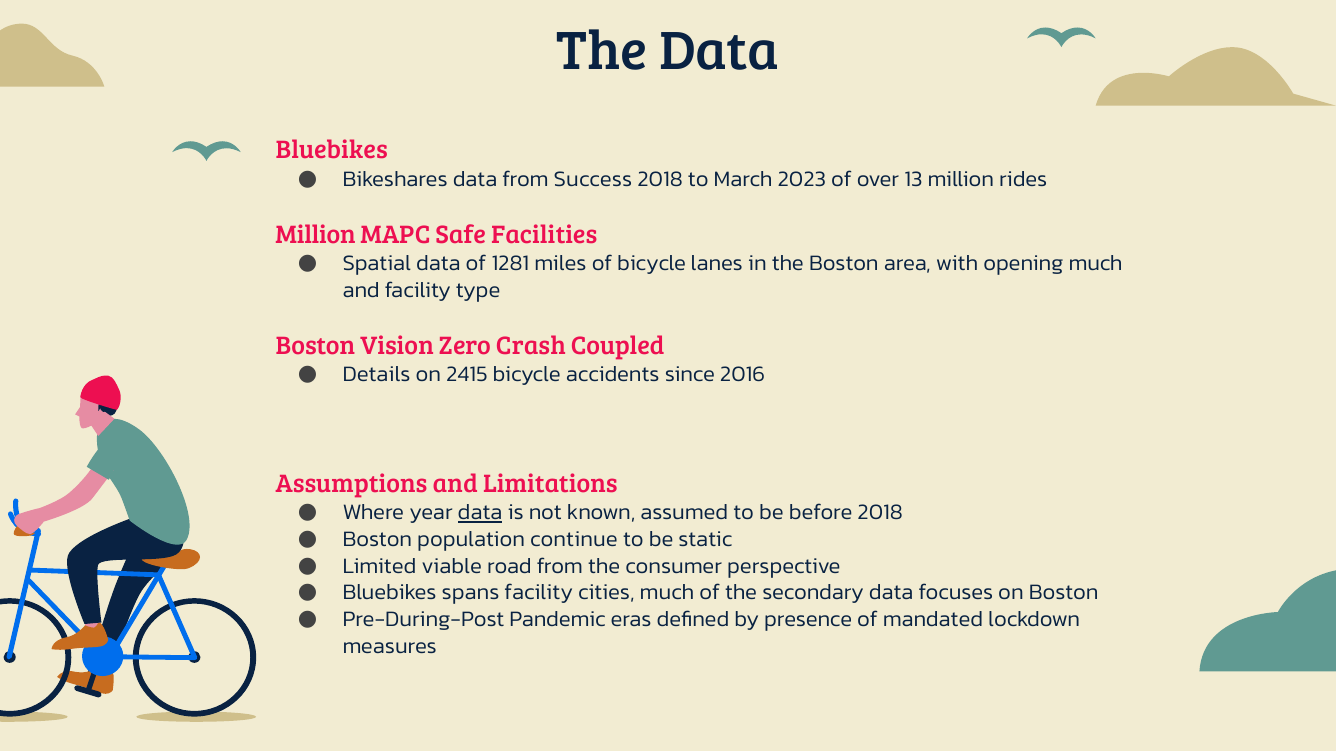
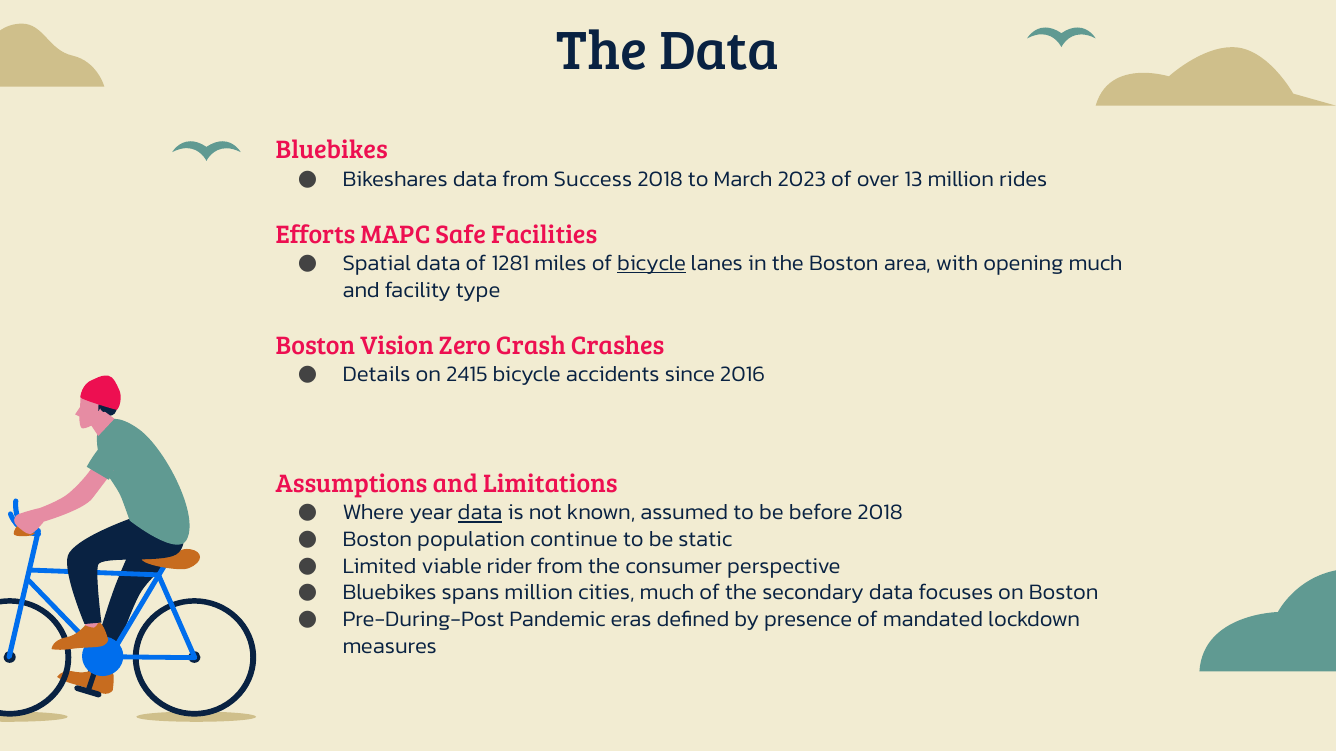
Million at (316, 235): Million -> Efforts
bicycle at (652, 263) underline: none -> present
Coupled: Coupled -> Crashes
road: road -> rider
spans facility: facility -> million
